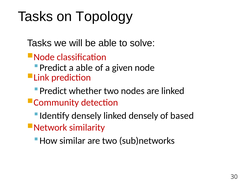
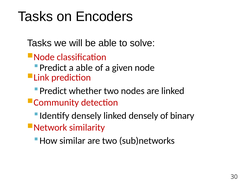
Topology: Topology -> Encoders
based: based -> binary
